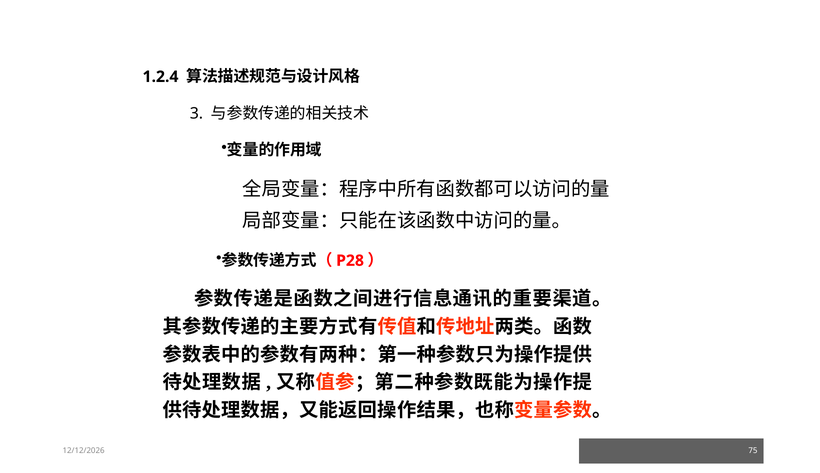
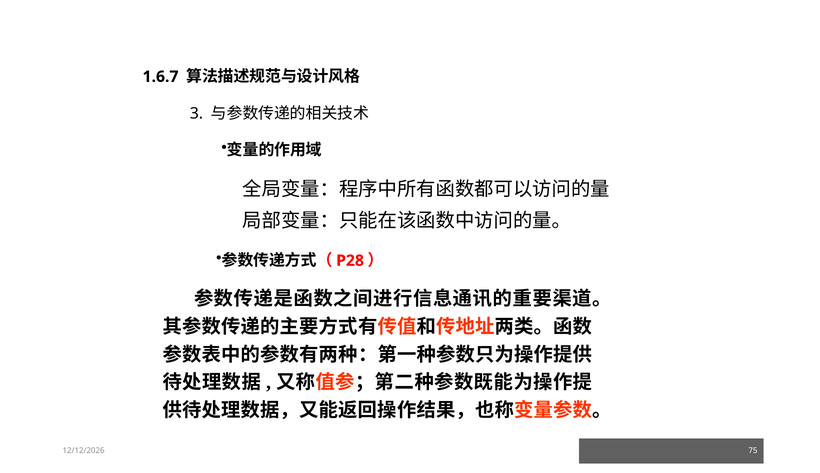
1.2.4: 1.2.4 -> 1.6.7
